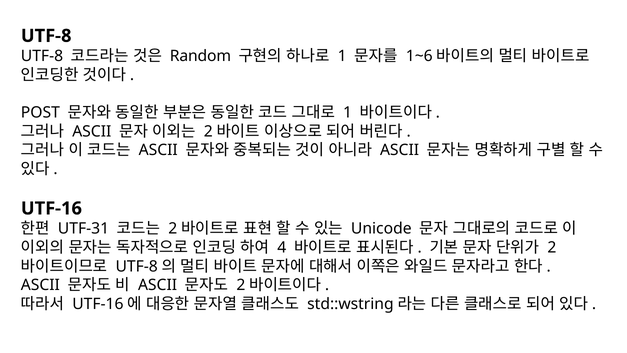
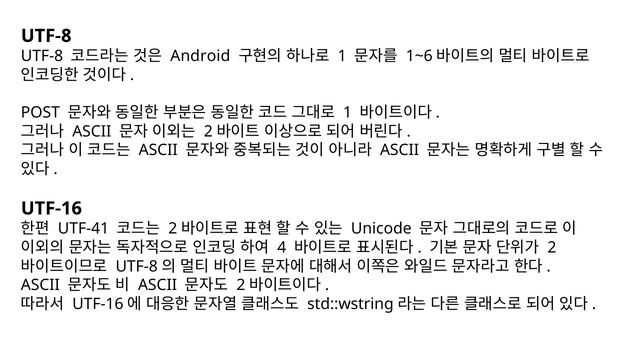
Random: Random -> Android
UTF-31: UTF-31 -> UTF-41
